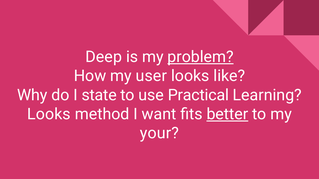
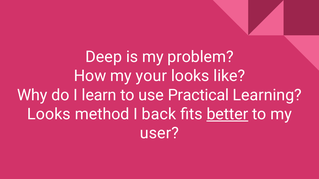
problem underline: present -> none
user: user -> your
state: state -> learn
want: want -> back
your: your -> user
